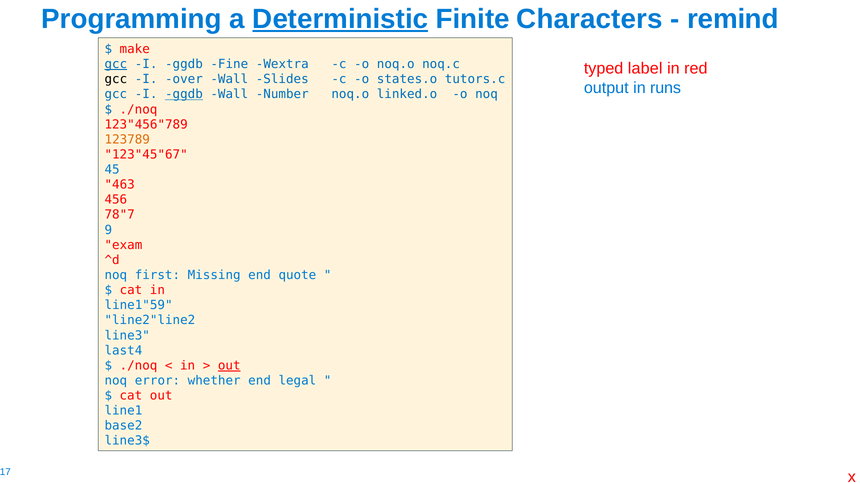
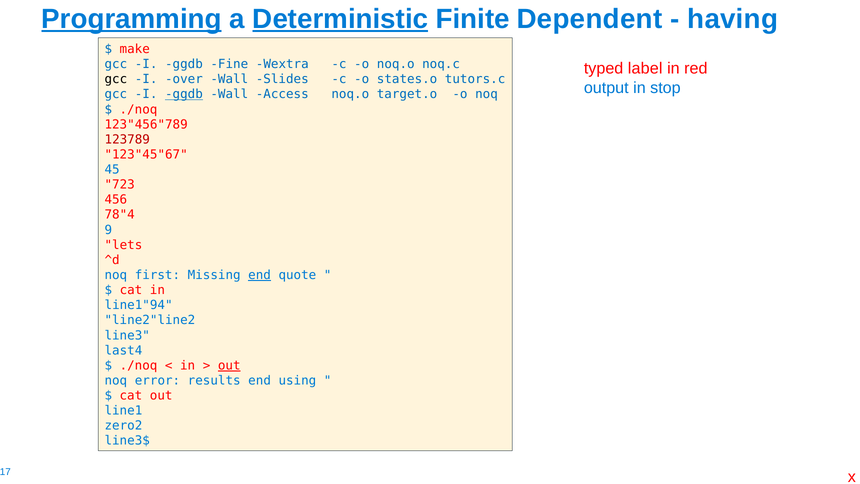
Programming underline: none -> present
Characters: Characters -> Dependent
remind: remind -> having
gcc at (116, 64) underline: present -> none
runs: runs -> stop
Number: Number -> Access
linked.o: linked.o -> target.o
123789 colour: orange -> red
463: 463 -> 723
78"7: 78"7 -> 78"4
exam: exam -> lets
end at (260, 275) underline: none -> present
line1"59: line1"59 -> line1"94
whether: whether -> results
legal: legal -> using
base2: base2 -> zero2
